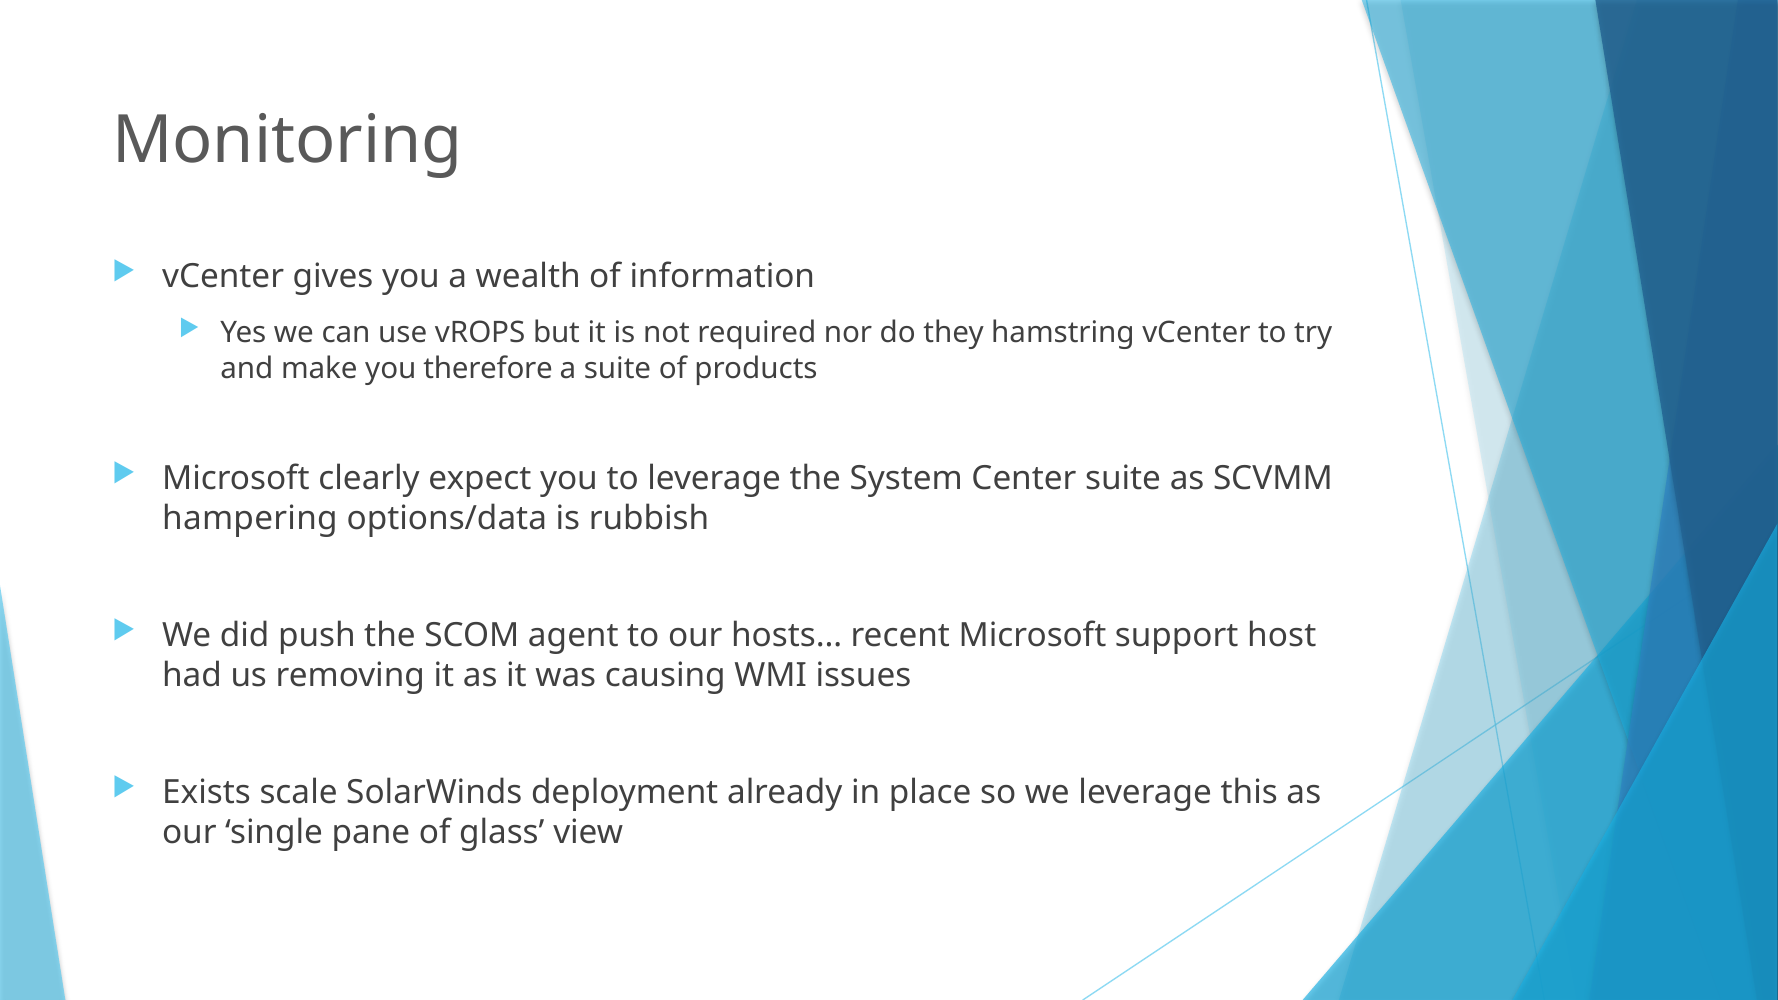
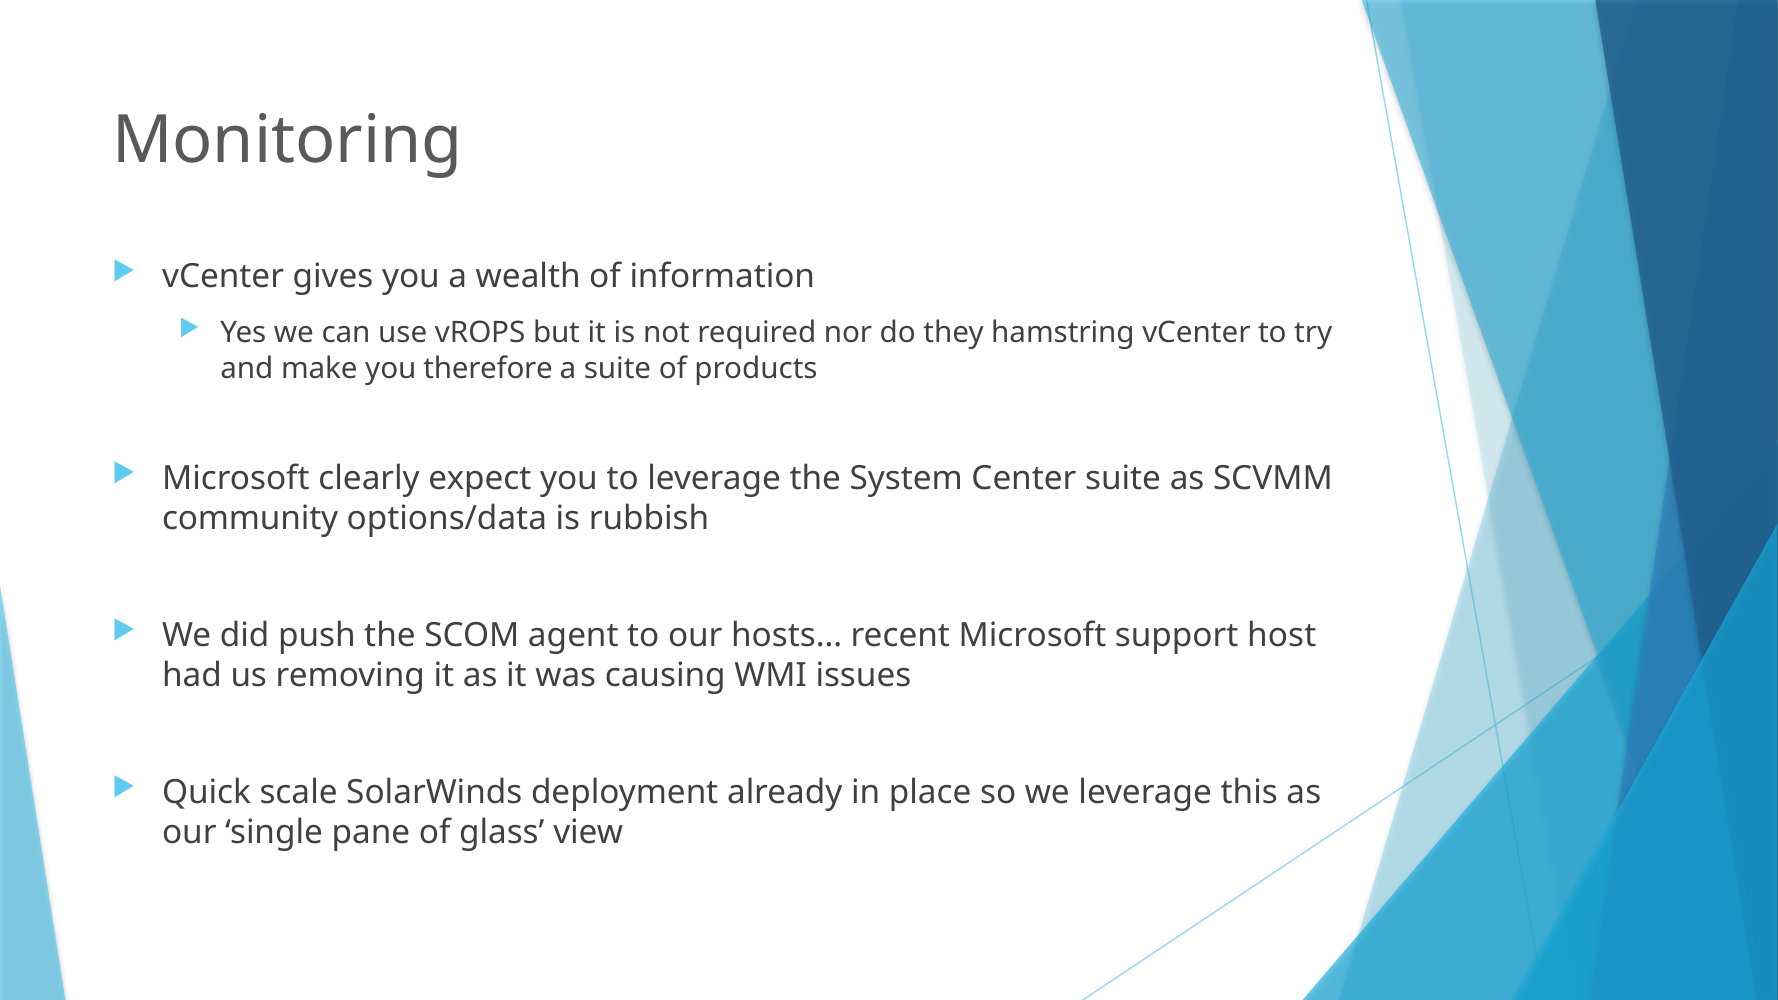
hampering: hampering -> community
Exists: Exists -> Quick
